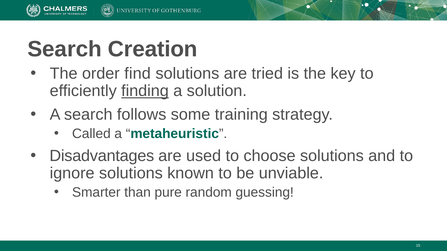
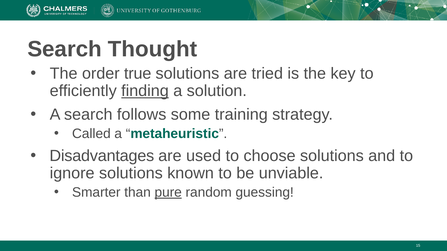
Creation: Creation -> Thought
find: find -> true
pure underline: none -> present
